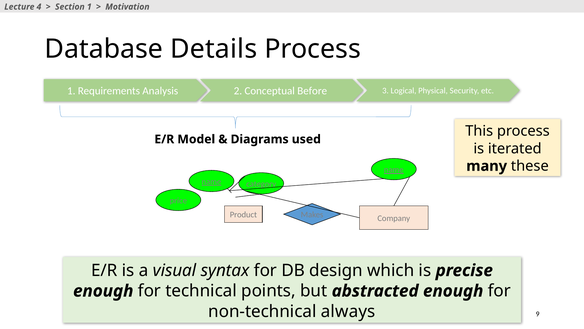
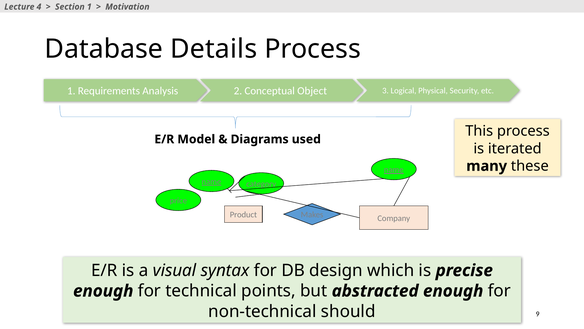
Before: Before -> Object
always: always -> should
